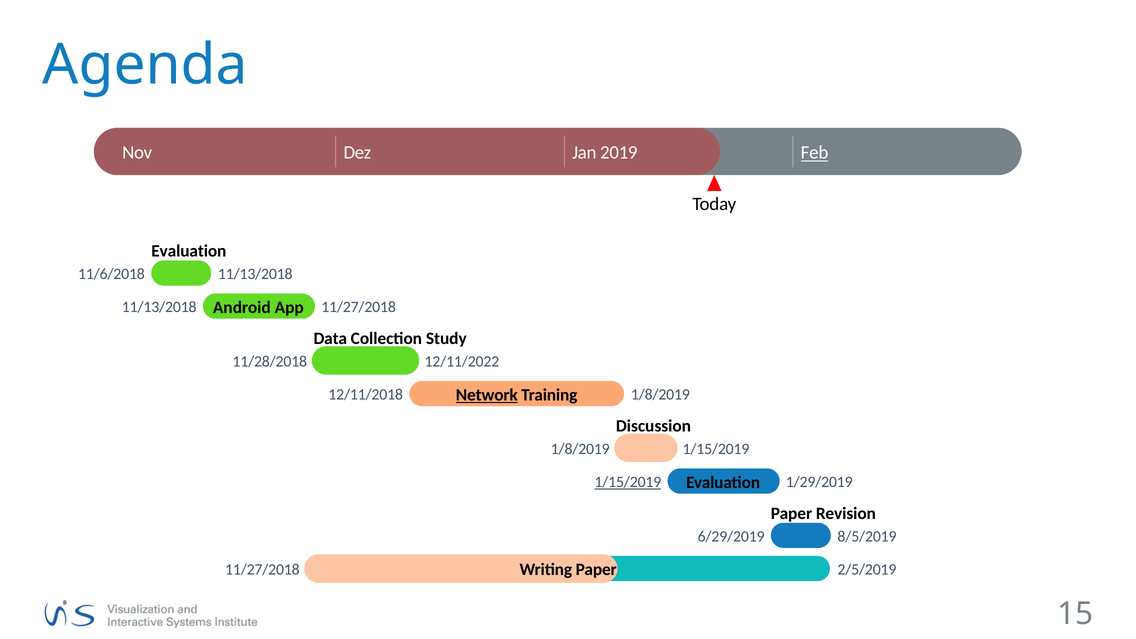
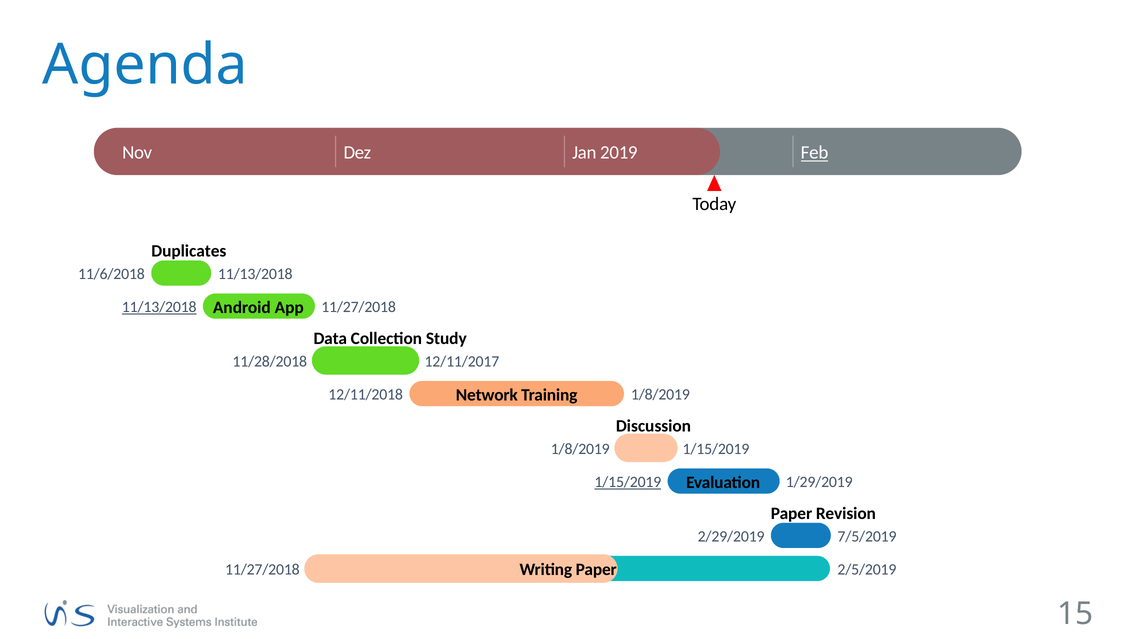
Evaluation at (189, 251): Evaluation -> Duplicates
11/13/2018 at (159, 307) underline: none -> present
12/11/2022: 12/11/2022 -> 12/11/2017
Network underline: present -> none
6/29/2019: 6/29/2019 -> 2/29/2019
8/5/2019: 8/5/2019 -> 7/5/2019
